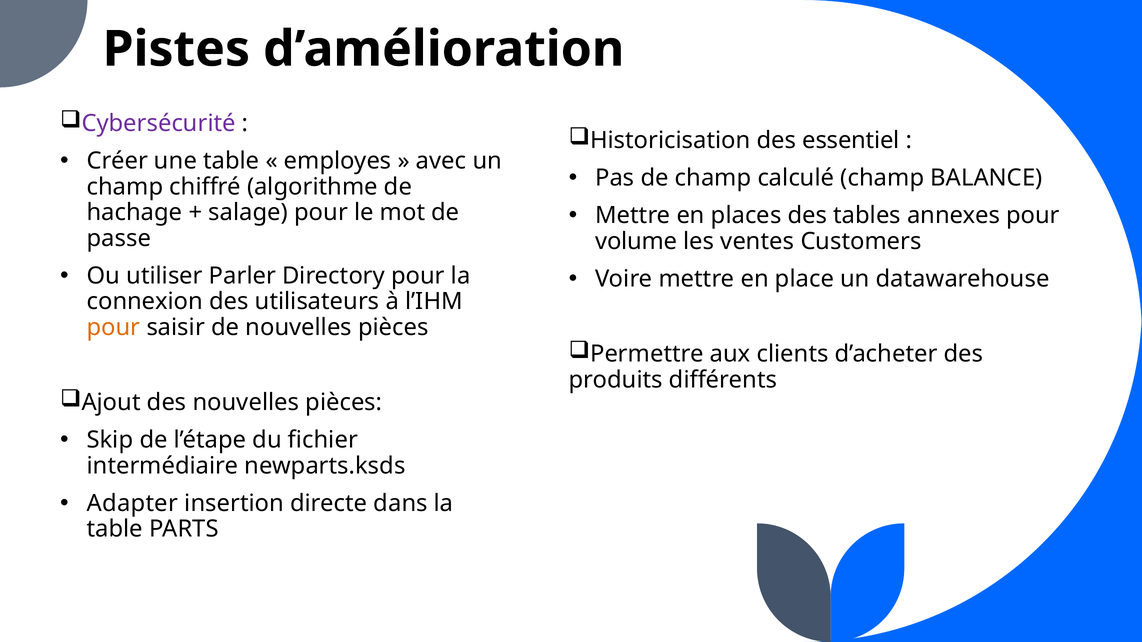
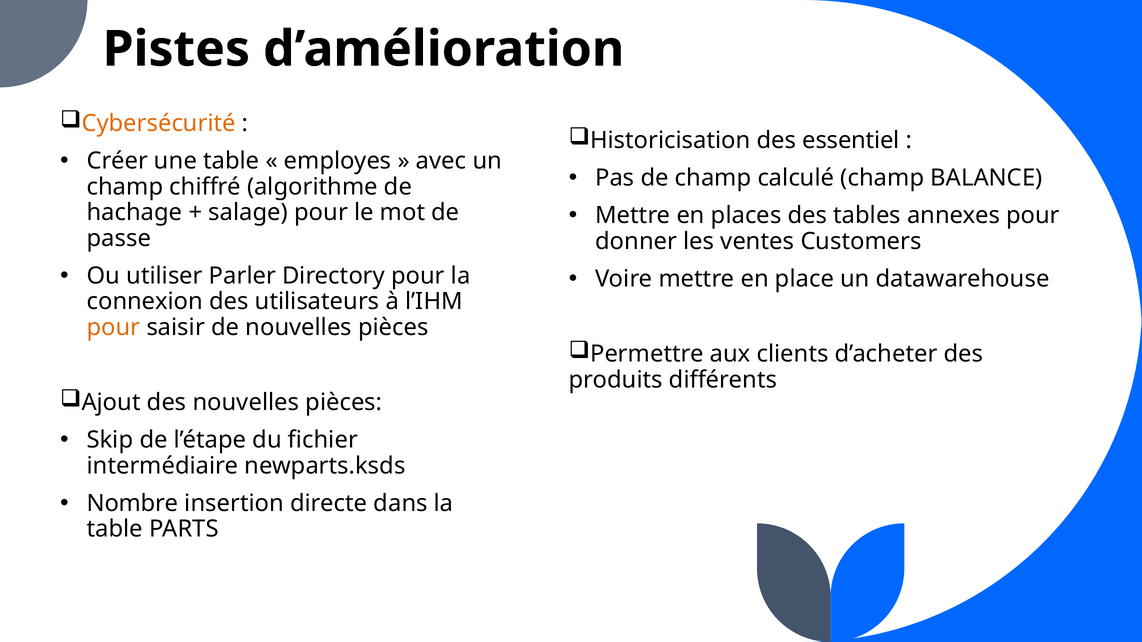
Cybersécurité colour: purple -> orange
volume: volume -> donner
Adapter: Adapter -> Nombre
